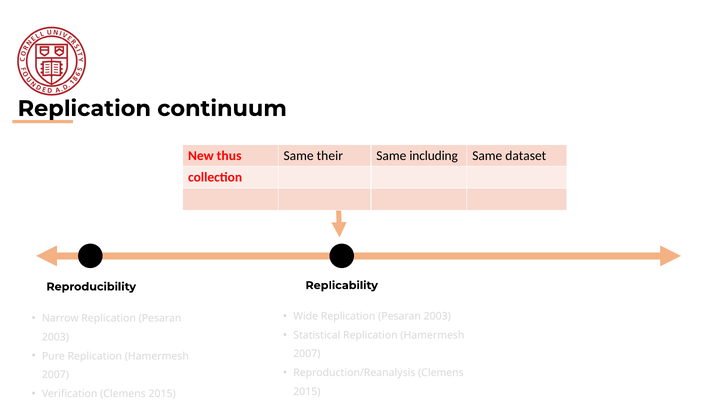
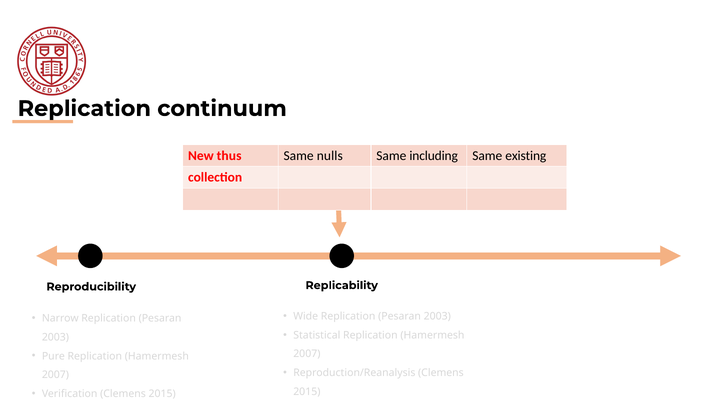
their: their -> nulls
dataset: dataset -> existing
